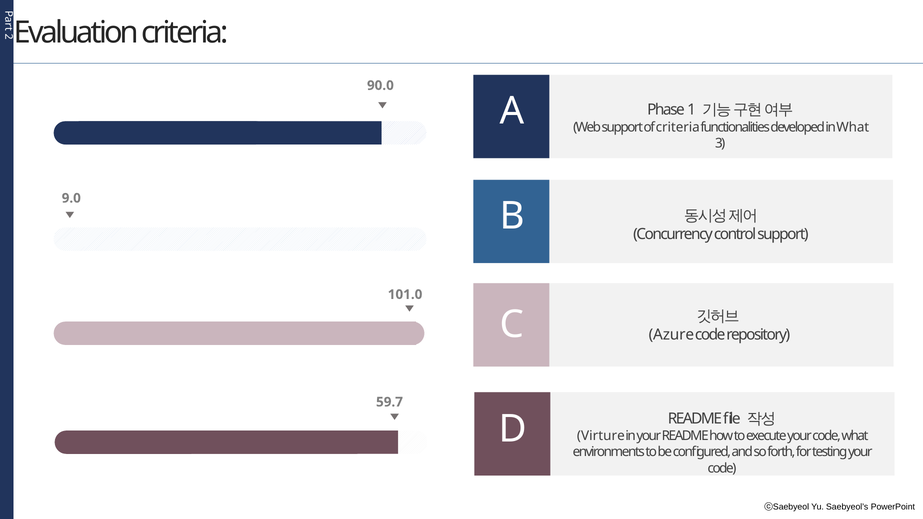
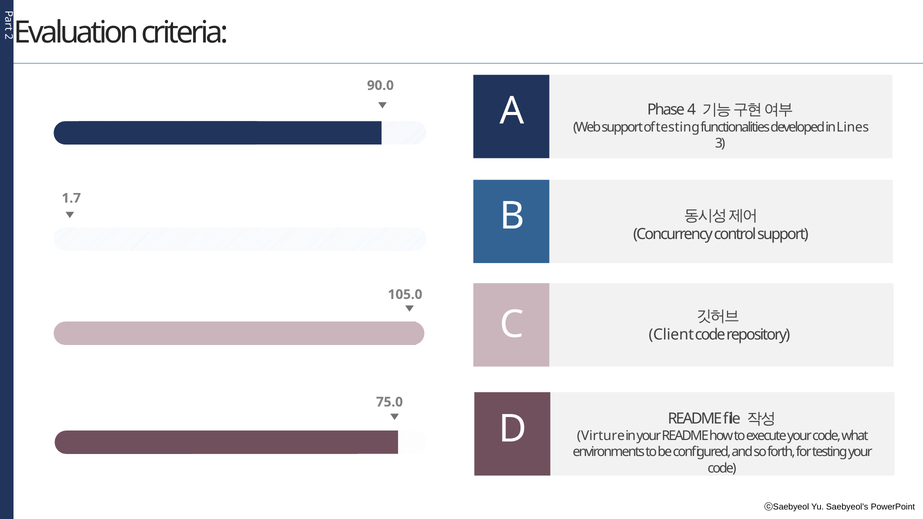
1: 1 -> 4
of criteria: criteria -> testing
in What: What -> Lines
9.0: 9.0 -> 1.7
101.0: 101.0 -> 105.0
Azure: Azure -> Client
59.7: 59.7 -> 75.0
